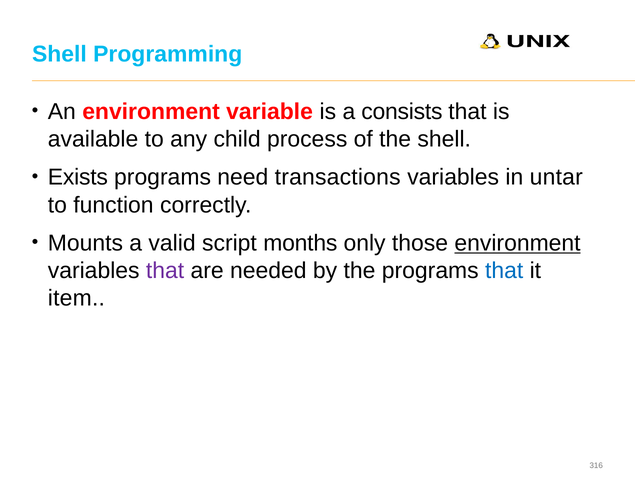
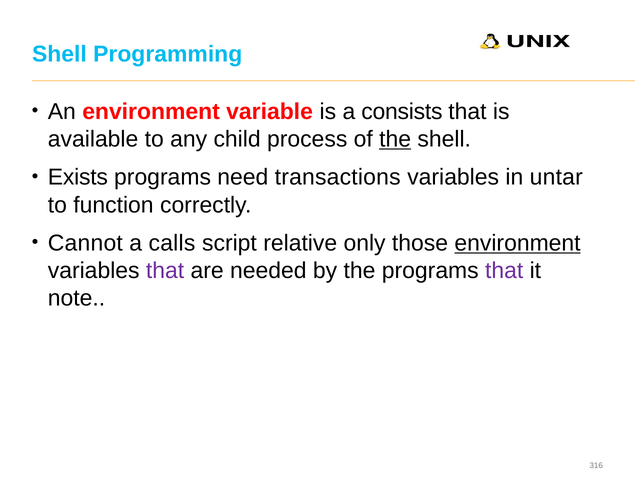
the at (395, 139) underline: none -> present
Mounts: Mounts -> Cannot
valid: valid -> calls
months: months -> relative
that at (504, 270) colour: blue -> purple
item: item -> note
